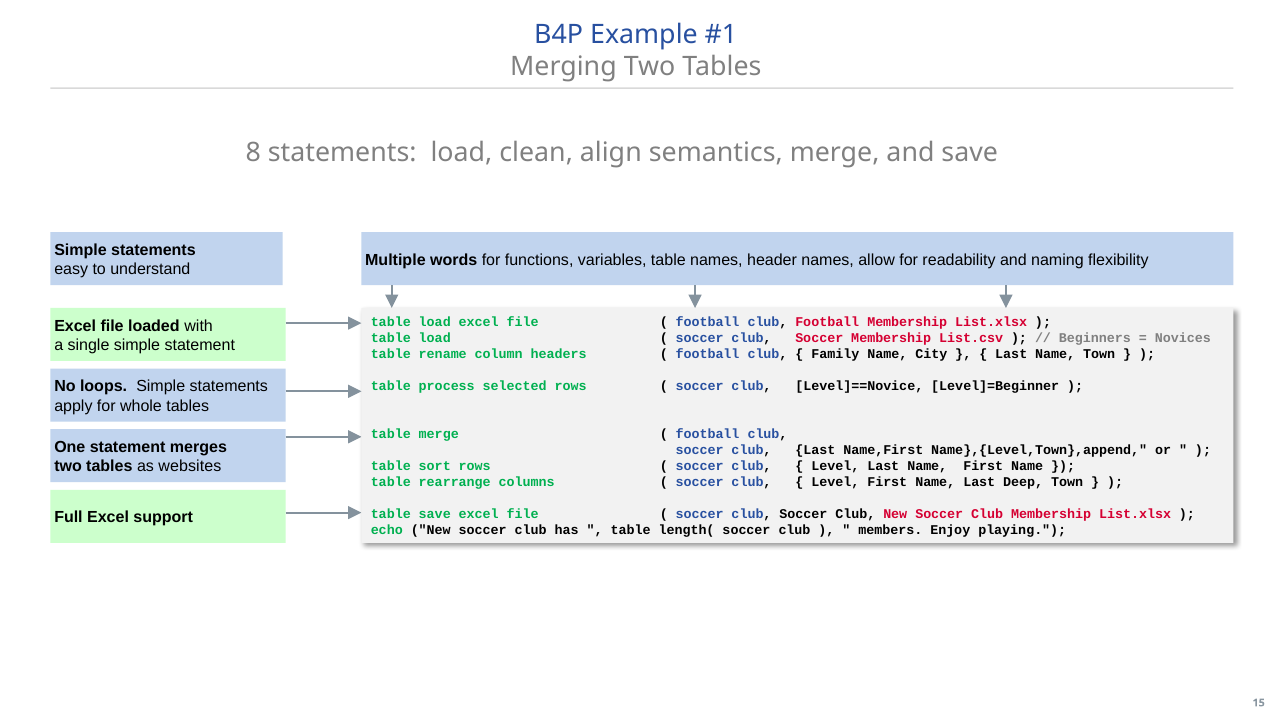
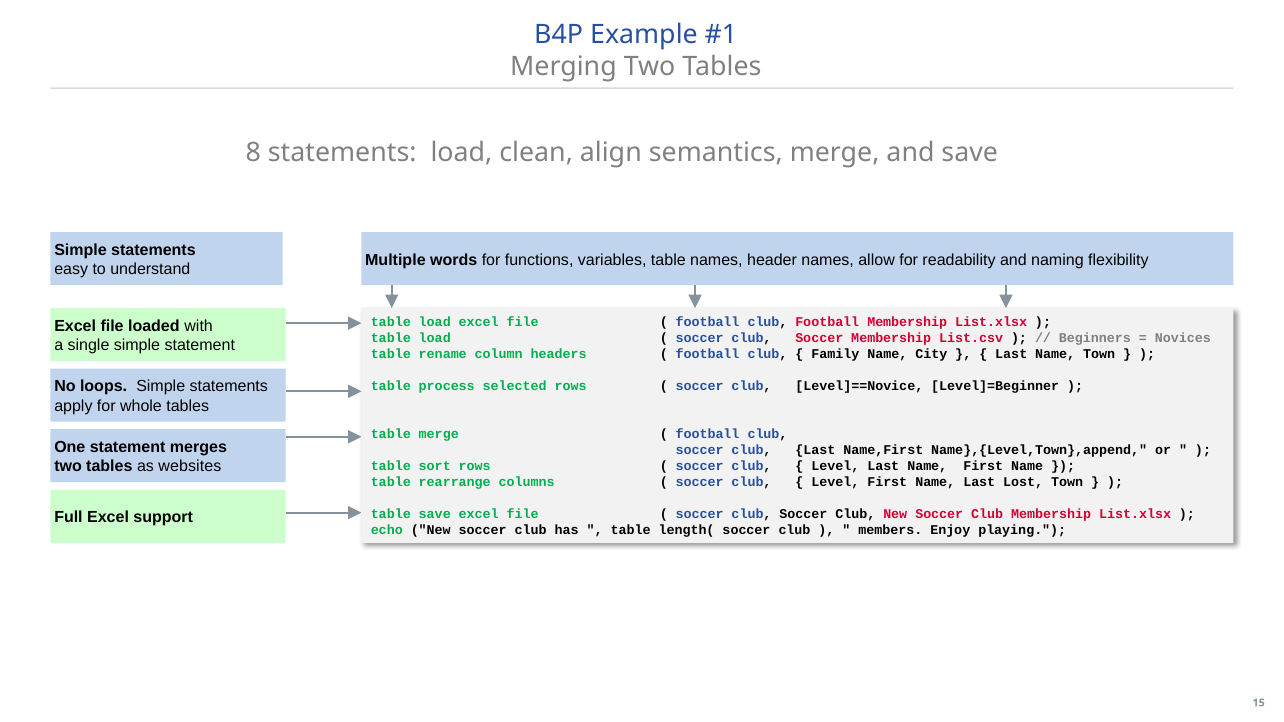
Deep: Deep -> Lost
